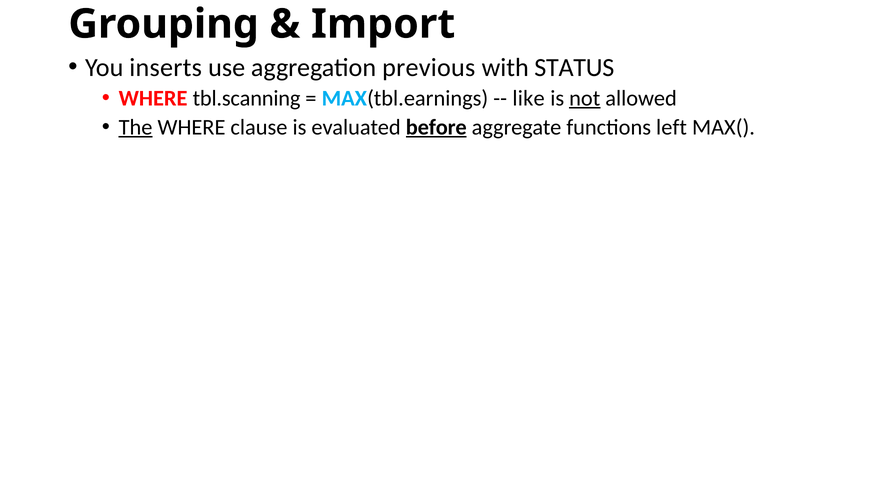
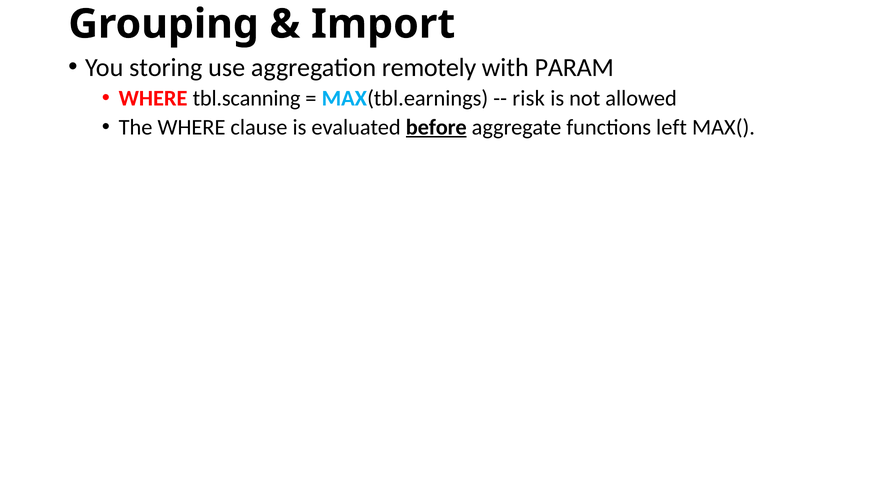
inserts: inserts -> storing
previous: previous -> remotely
STATUS: STATUS -> PARAM
like: like -> risk
not underline: present -> none
The underline: present -> none
